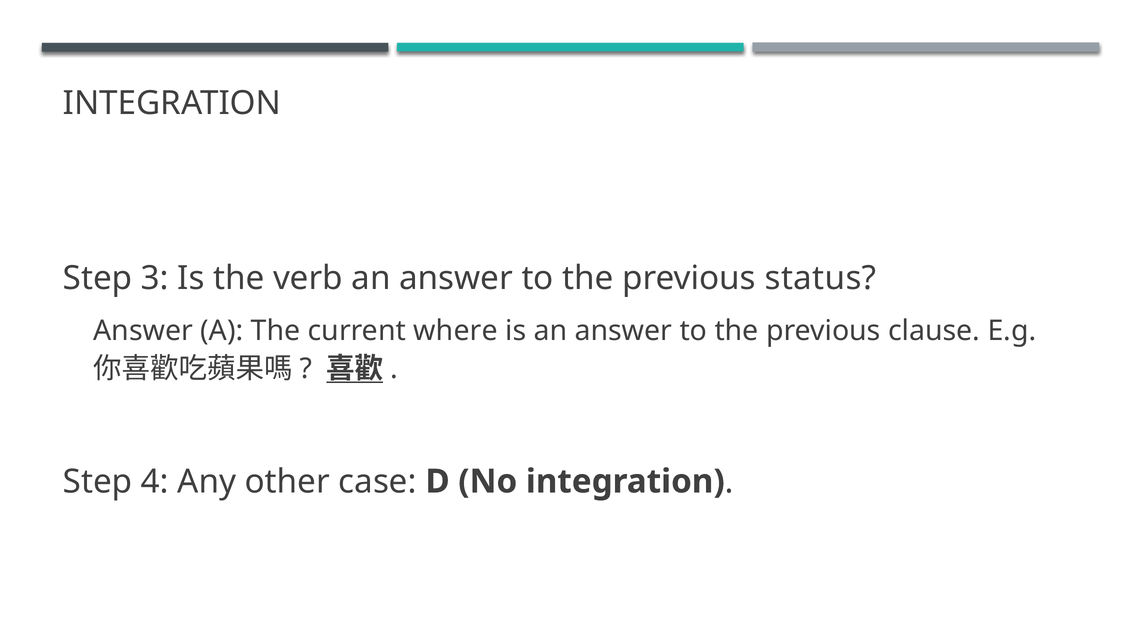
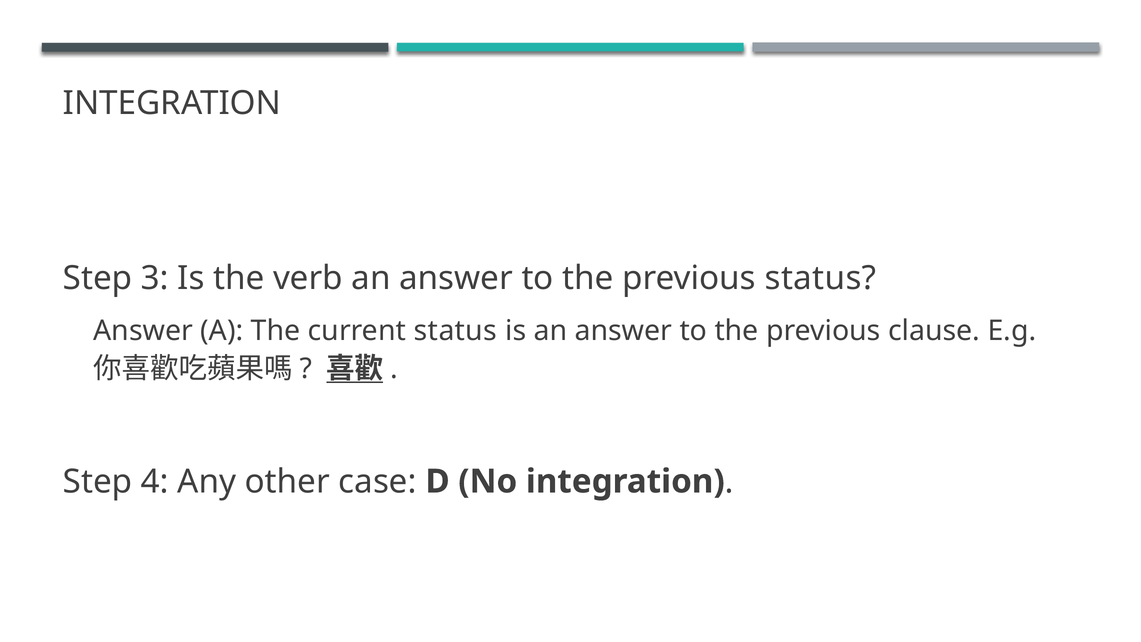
current where: where -> status
